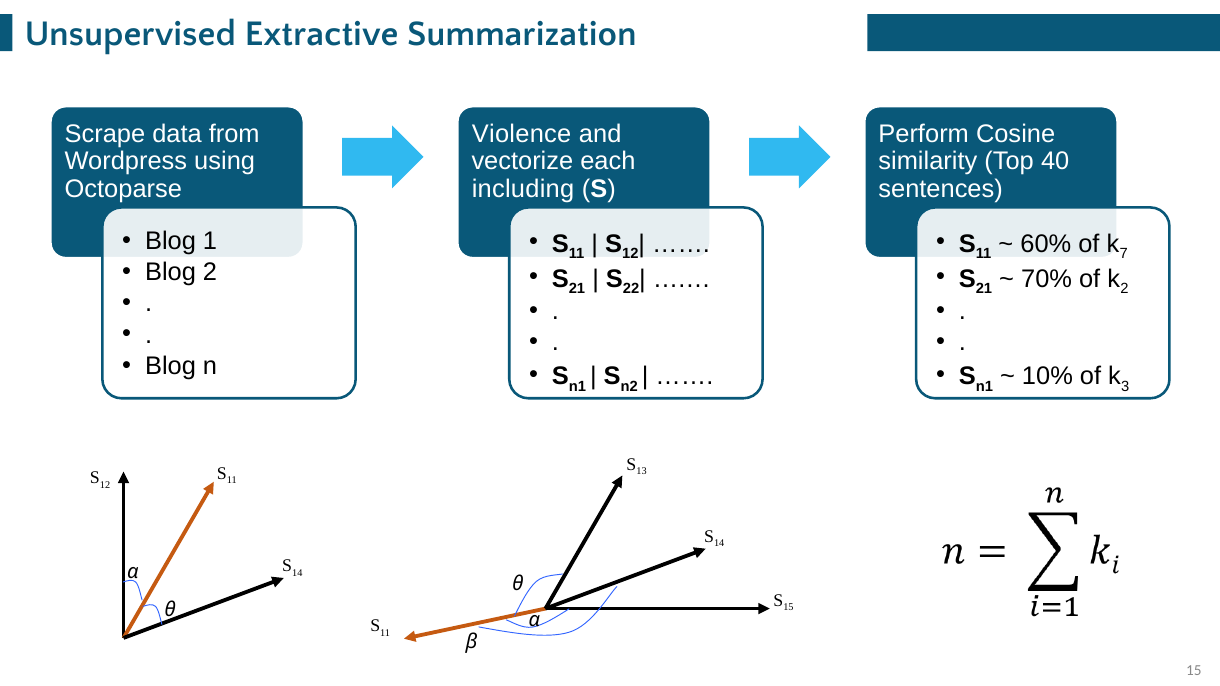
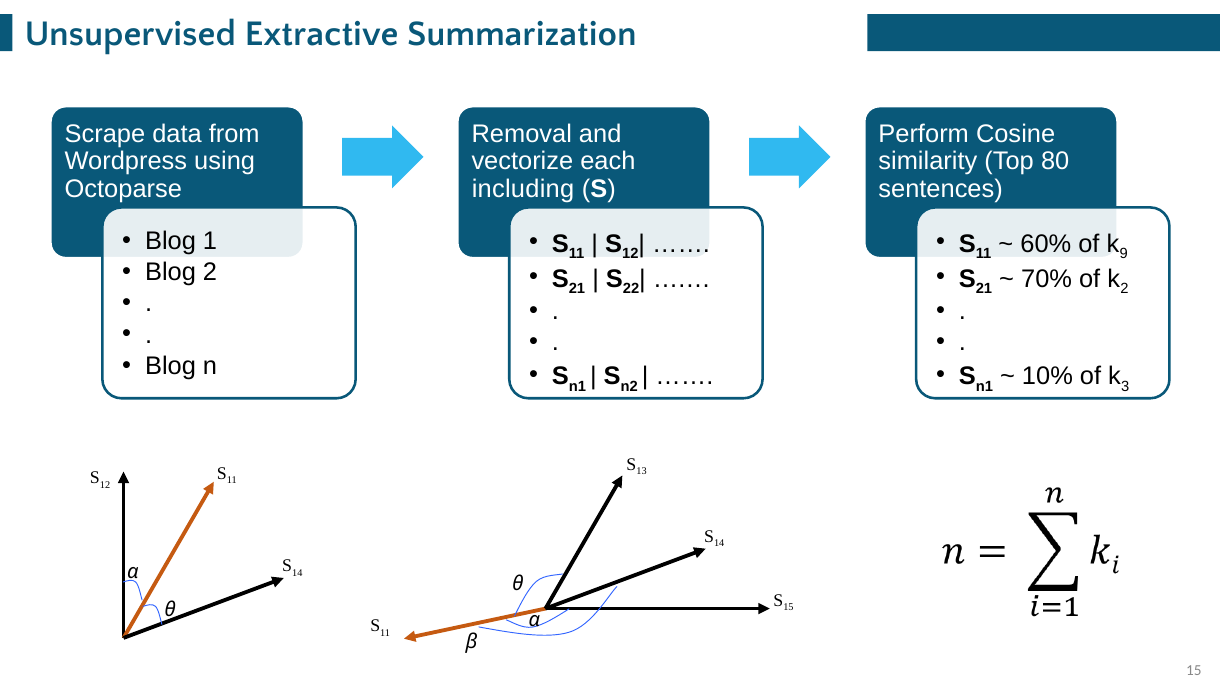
Violence: Violence -> Removal
40: 40 -> 80
7: 7 -> 9
